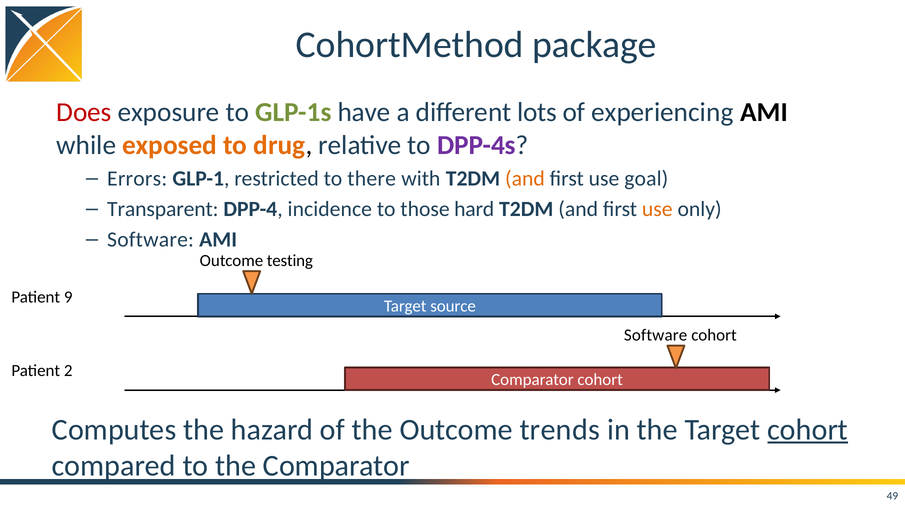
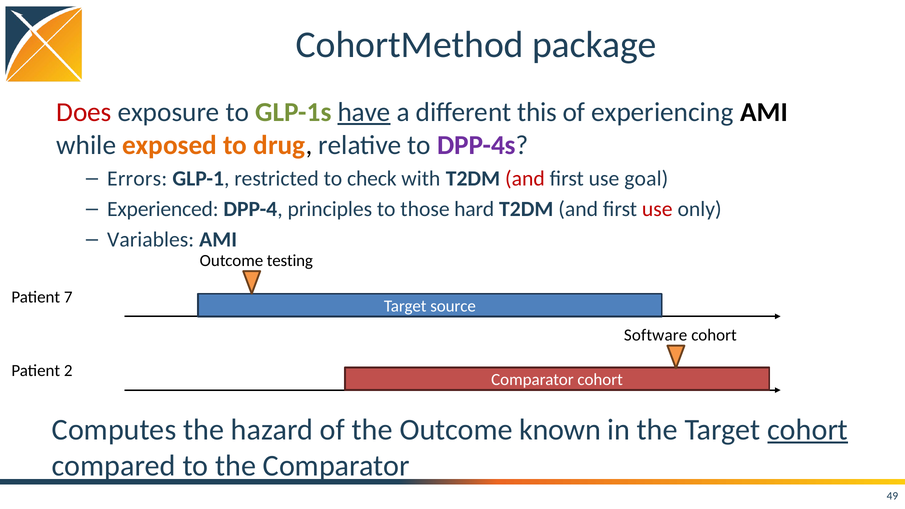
have underline: none -> present
lots: lots -> this
there: there -> check
and at (525, 179) colour: orange -> red
Transparent: Transparent -> Experienced
incidence: incidence -> principles
use at (657, 209) colour: orange -> red
Software at (151, 240): Software -> Variables
9: 9 -> 7
trends: trends -> known
